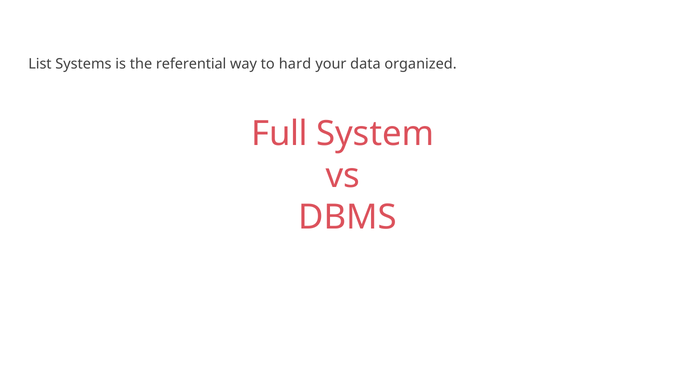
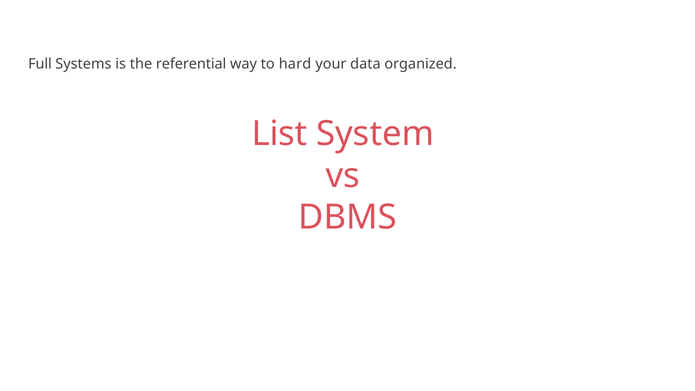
List: List -> Full
Full: Full -> List
